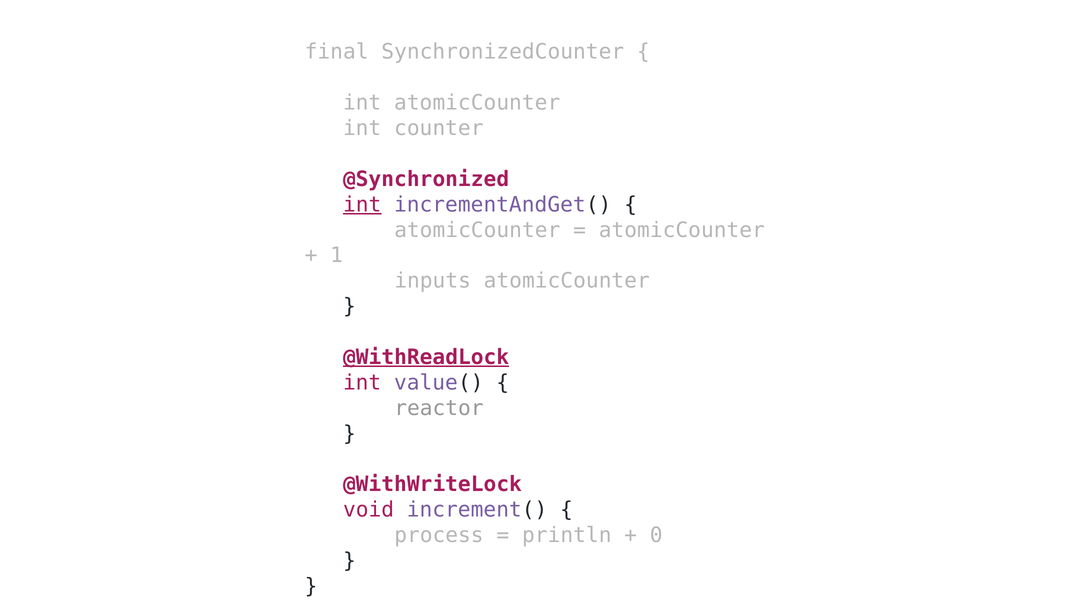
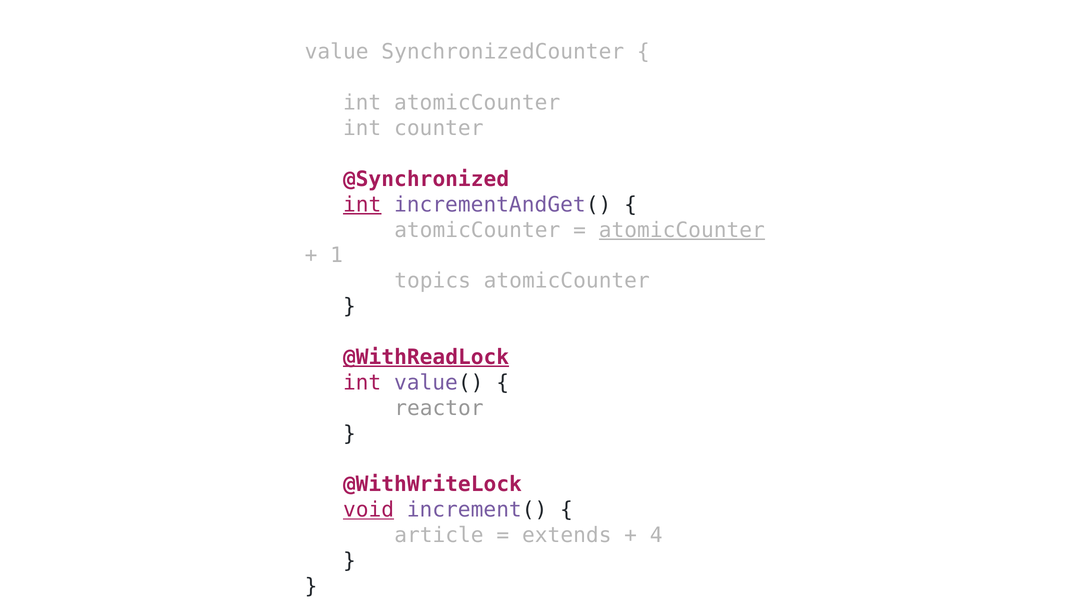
final: final -> value
atomicCounter at (682, 230) underline: none -> present
inputs: inputs -> topics
void underline: none -> present
process: process -> article
println: println -> extends
0: 0 -> 4
